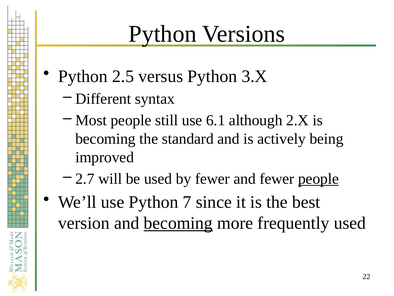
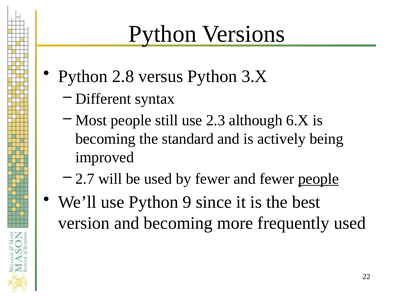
2.5: 2.5 -> 2.8
6.1: 6.1 -> 2.3
2.X: 2.X -> 6.X
7: 7 -> 9
becoming at (178, 223) underline: present -> none
